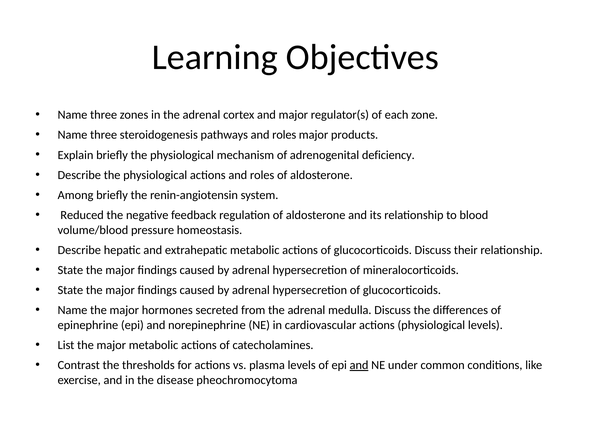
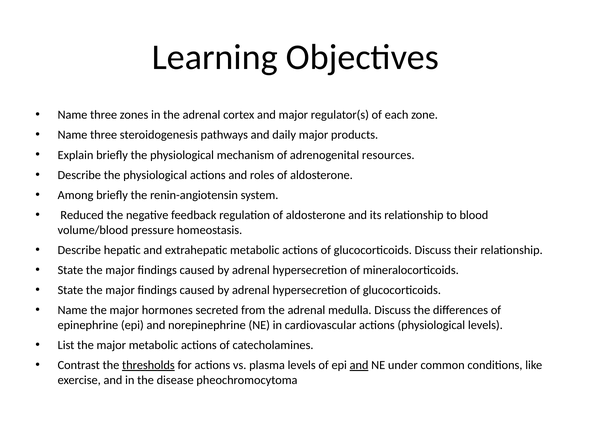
pathways and roles: roles -> daily
deficiency: deficiency -> resources
thresholds underline: none -> present
